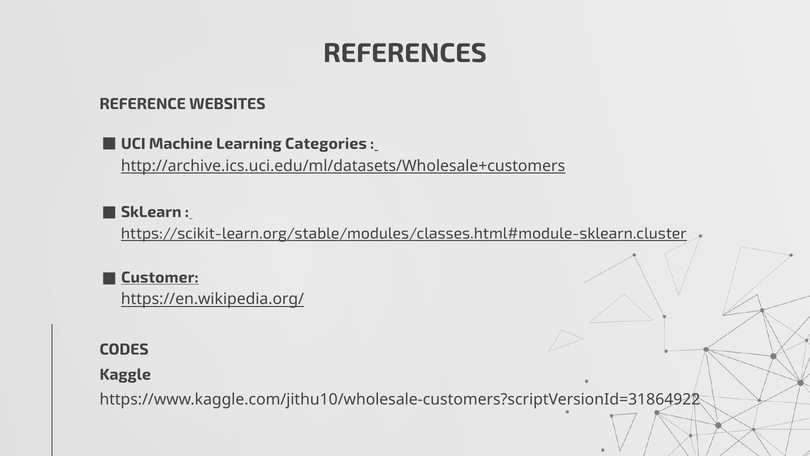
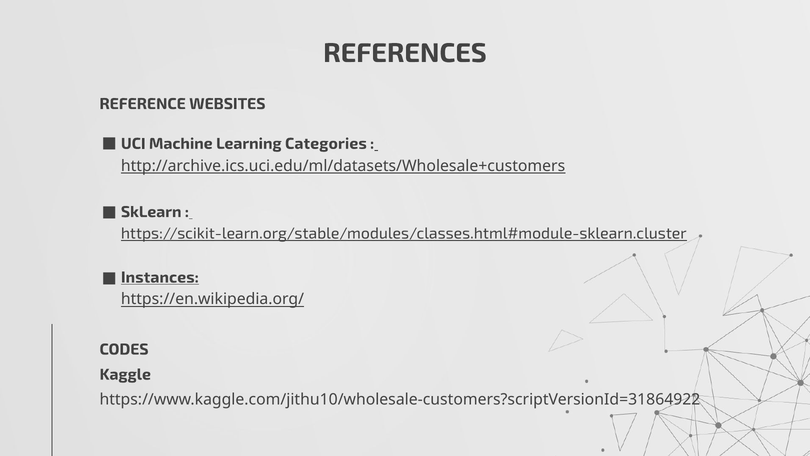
Customer: Customer -> Instances
